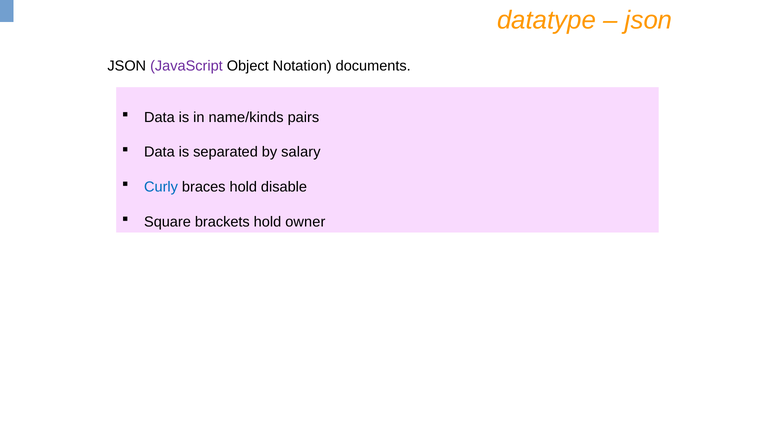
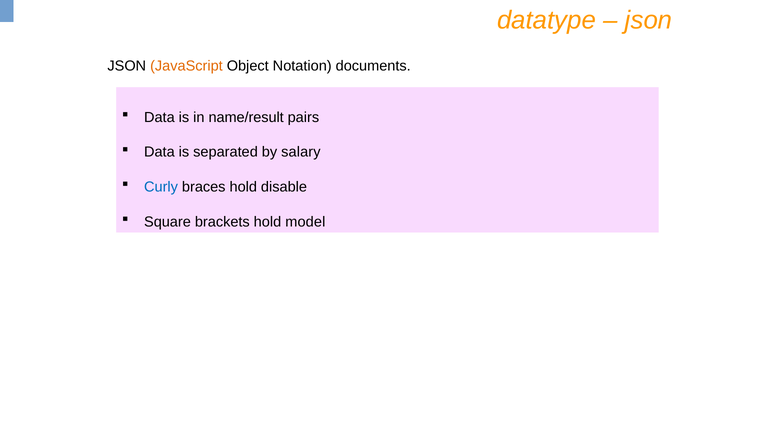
JavaScript colour: purple -> orange
name/kinds: name/kinds -> name/result
owner: owner -> model
